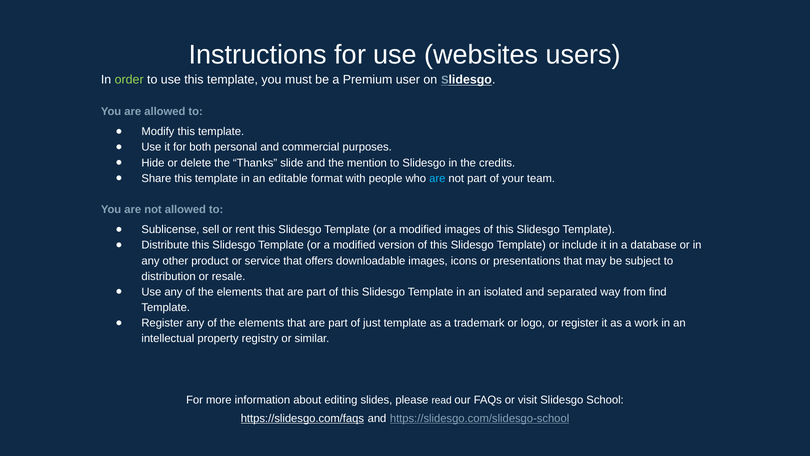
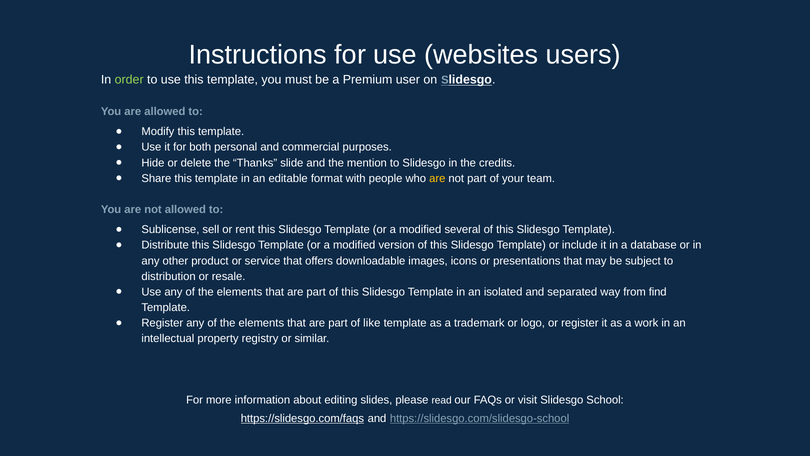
are at (437, 178) colour: light blue -> yellow
modified images: images -> several
just: just -> like
